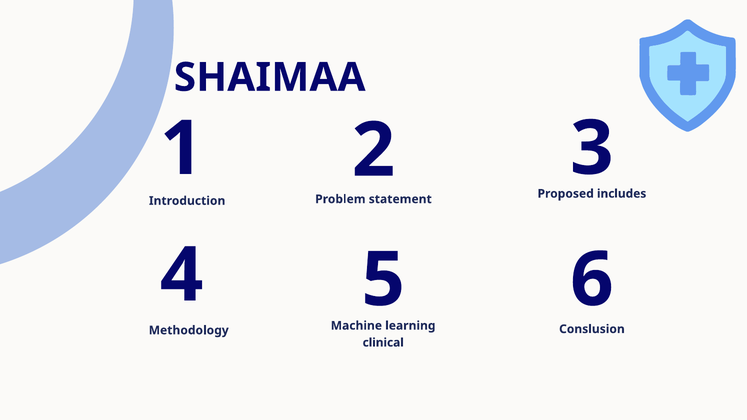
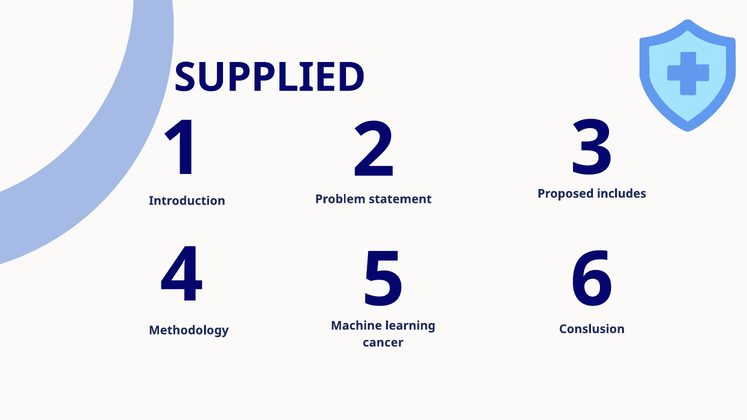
SHAIMAA: SHAIMAA -> SUPPLIED
clinical: clinical -> cancer
